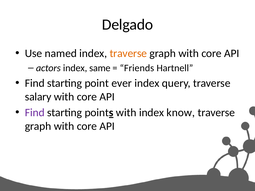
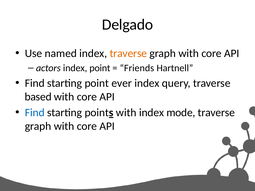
index same: same -> point
salary: salary -> based
Find at (35, 113) colour: purple -> blue
know: know -> mode
